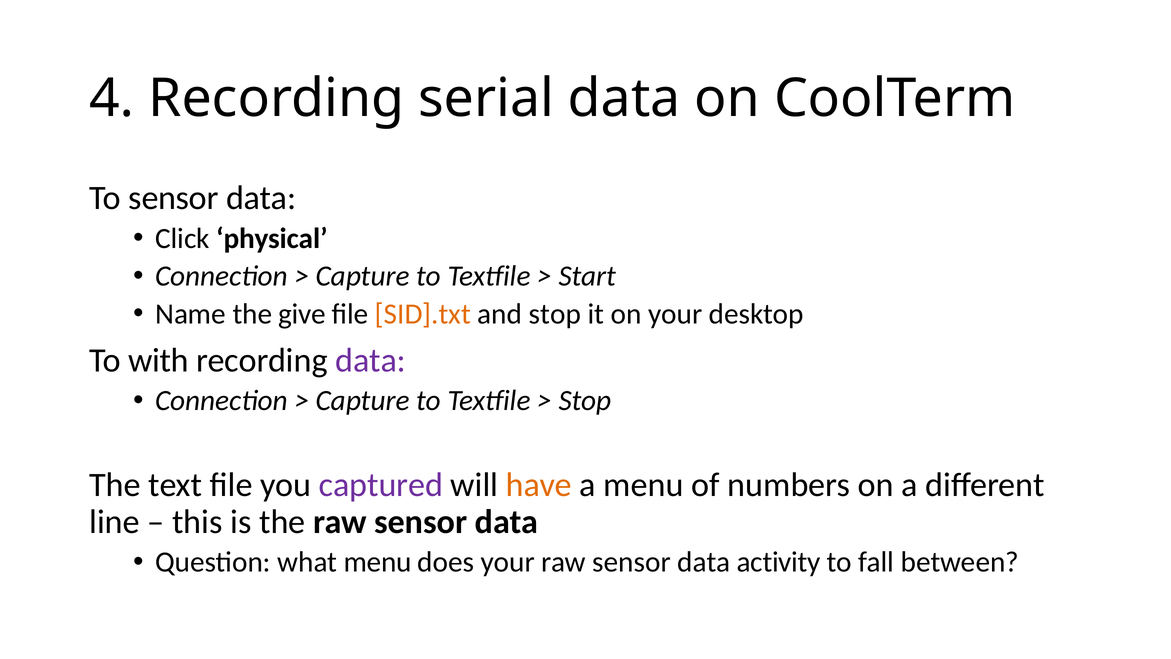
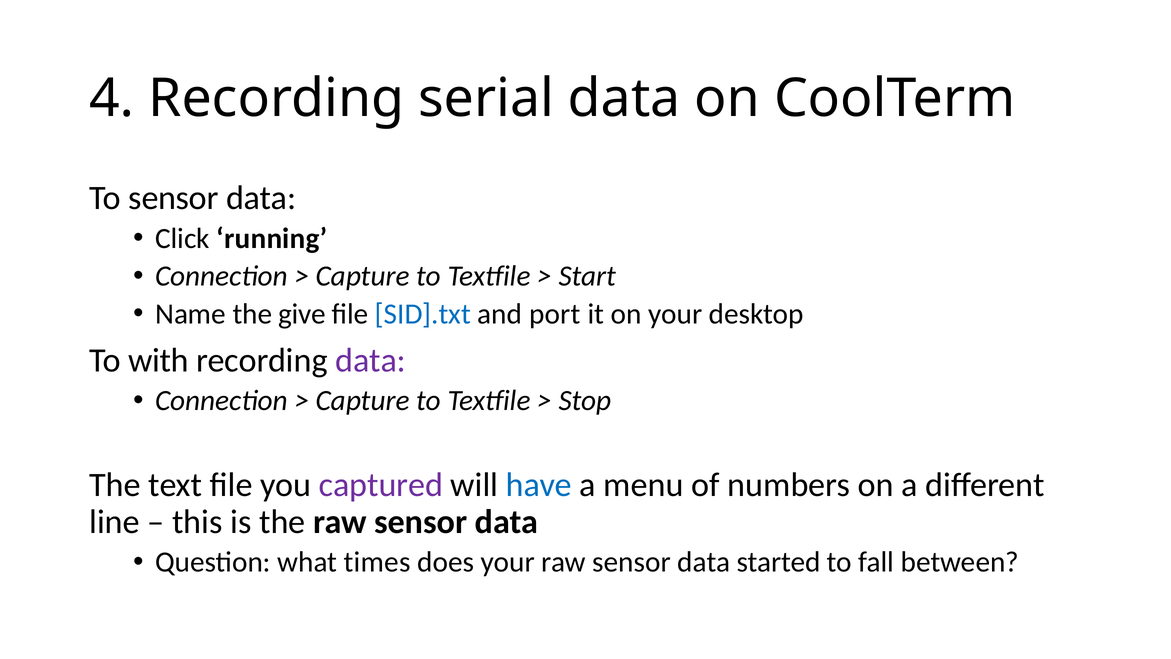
physical: physical -> running
SID].txt colour: orange -> blue
and stop: stop -> port
have colour: orange -> blue
what menu: menu -> times
activity: activity -> started
